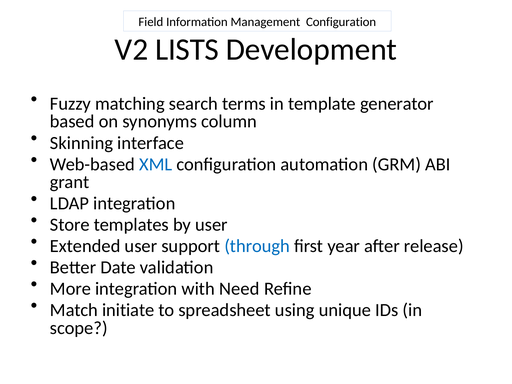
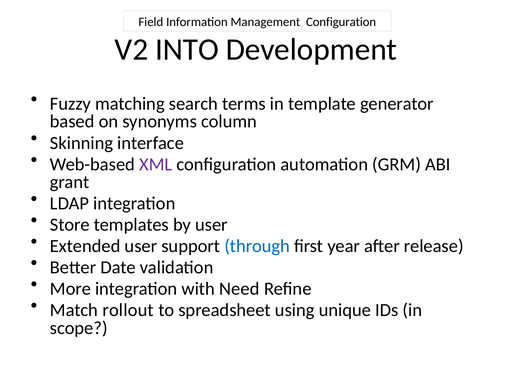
LISTS: LISTS -> INTO
XML colour: blue -> purple
initiate: initiate -> rollout
